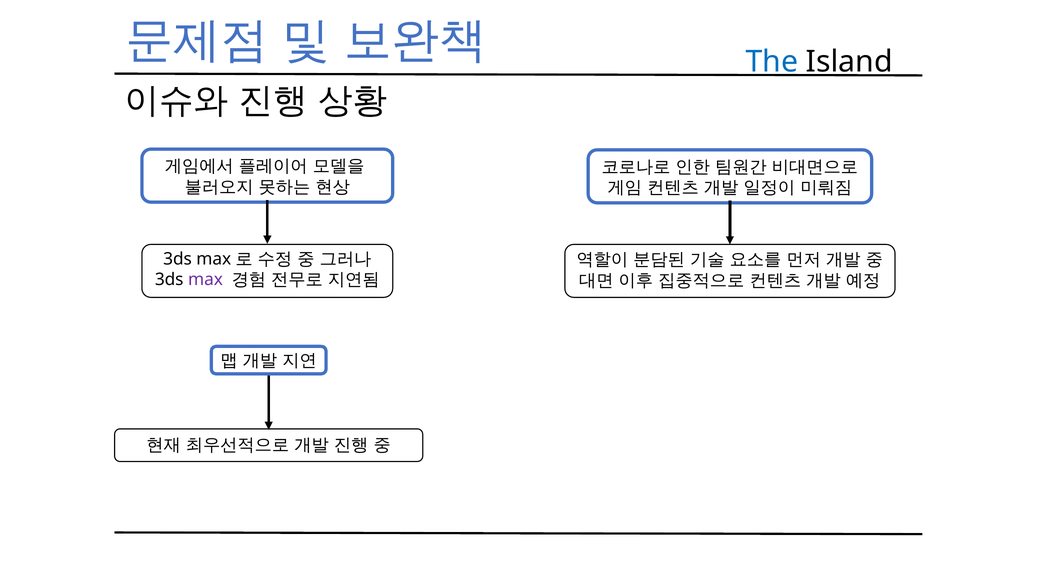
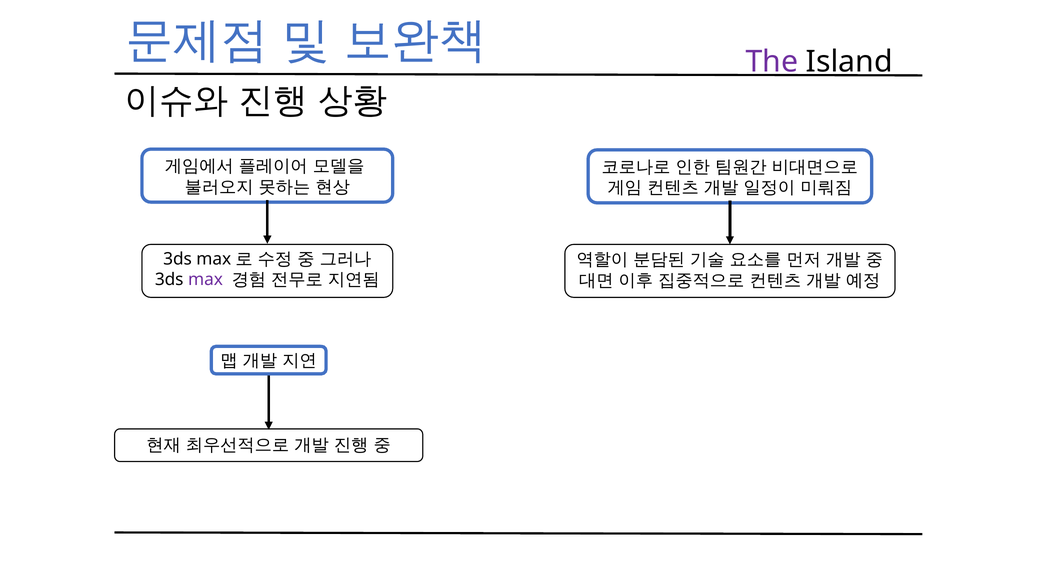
The colour: blue -> purple
